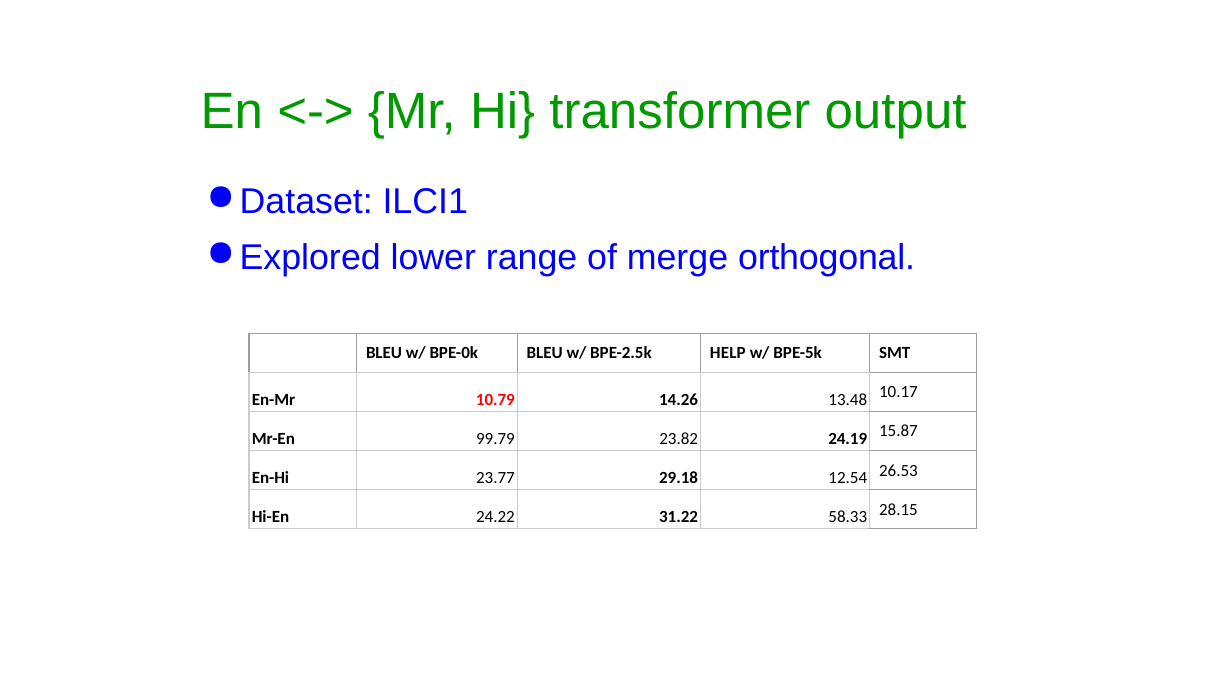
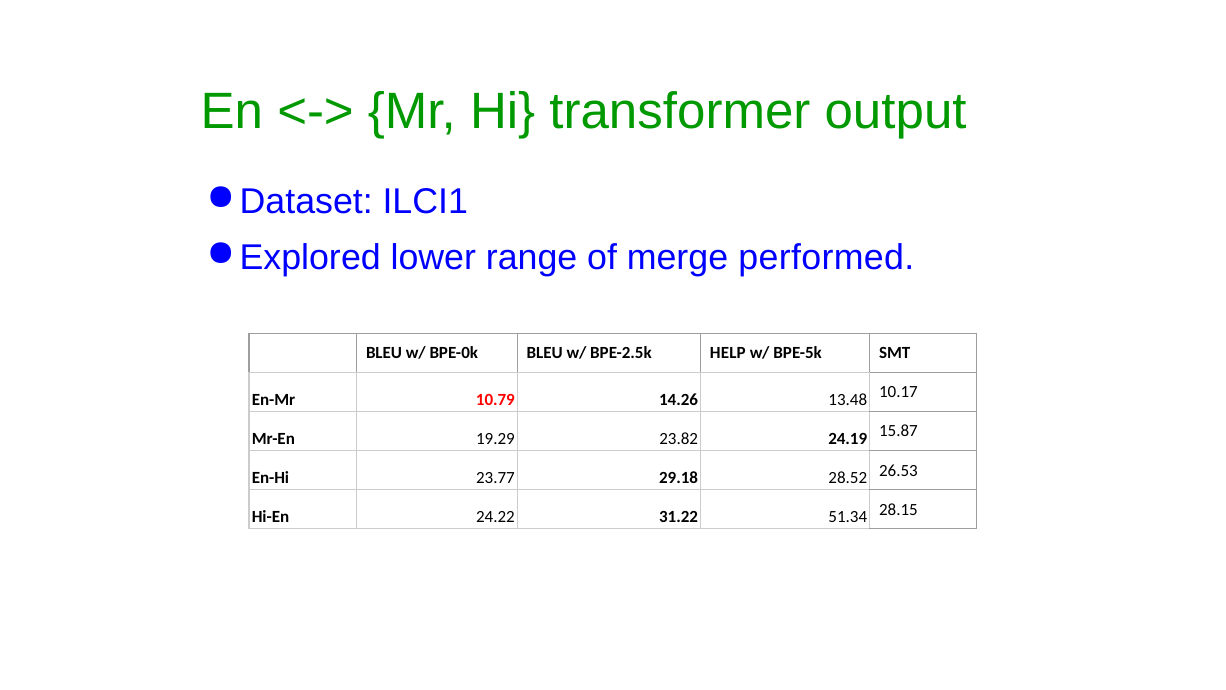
orthogonal: orthogonal -> performed
99.79: 99.79 -> 19.29
12.54: 12.54 -> 28.52
58.33: 58.33 -> 51.34
